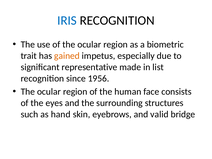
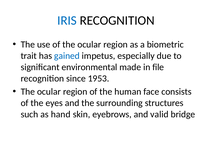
gained colour: orange -> blue
representative: representative -> environmental
list: list -> file
1956: 1956 -> 1953
